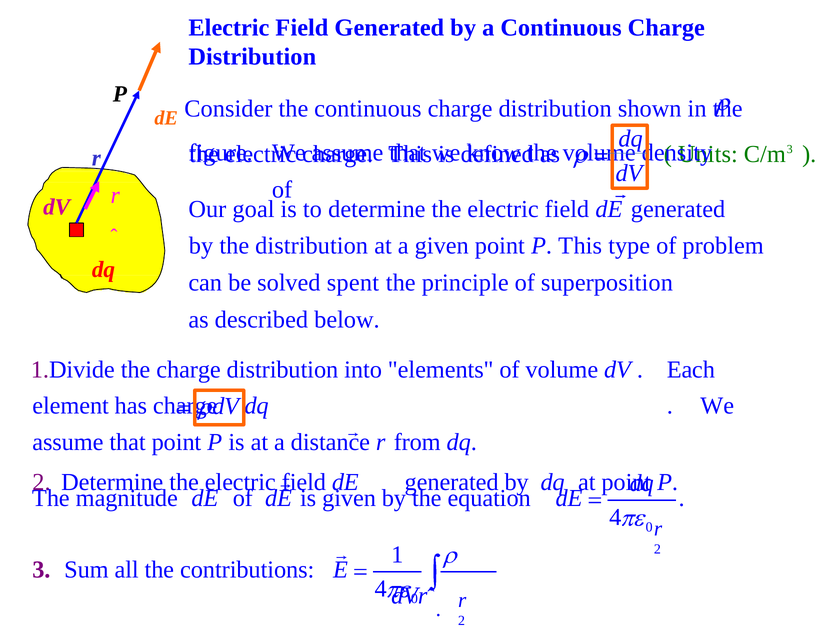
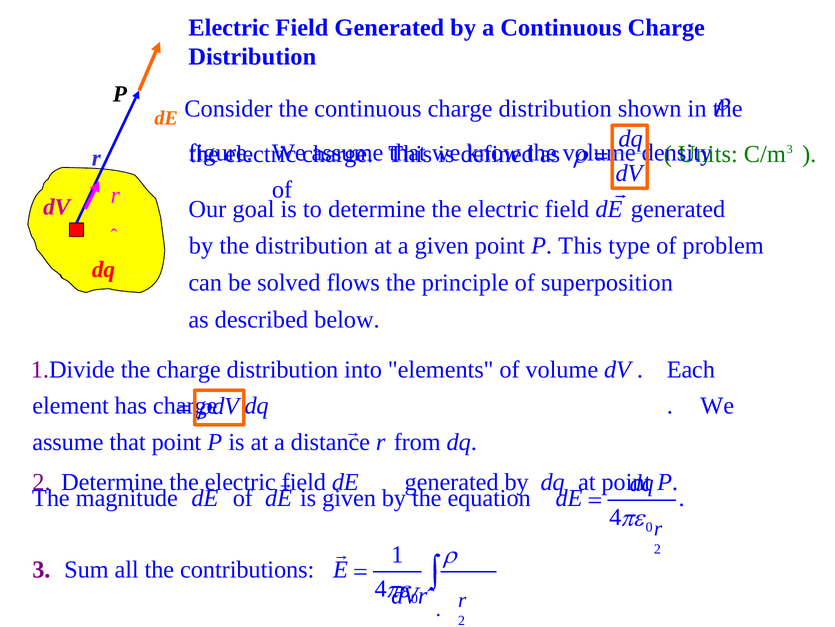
spent: spent -> flows
